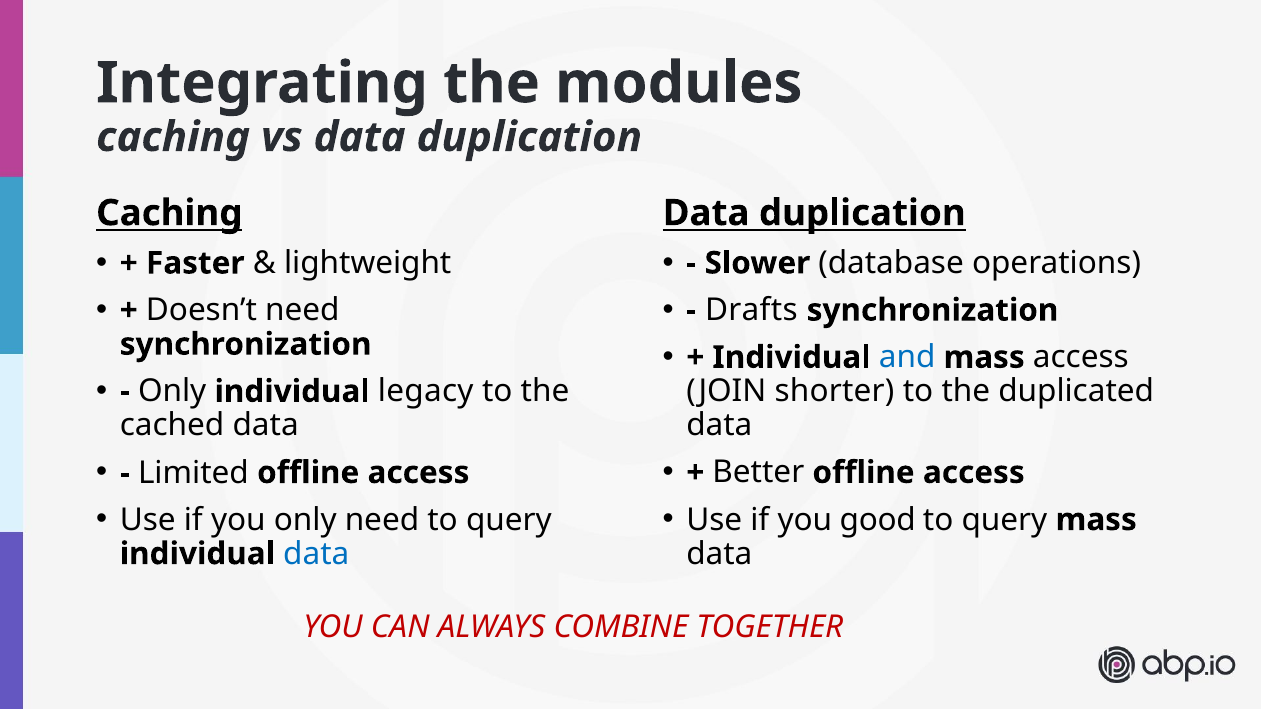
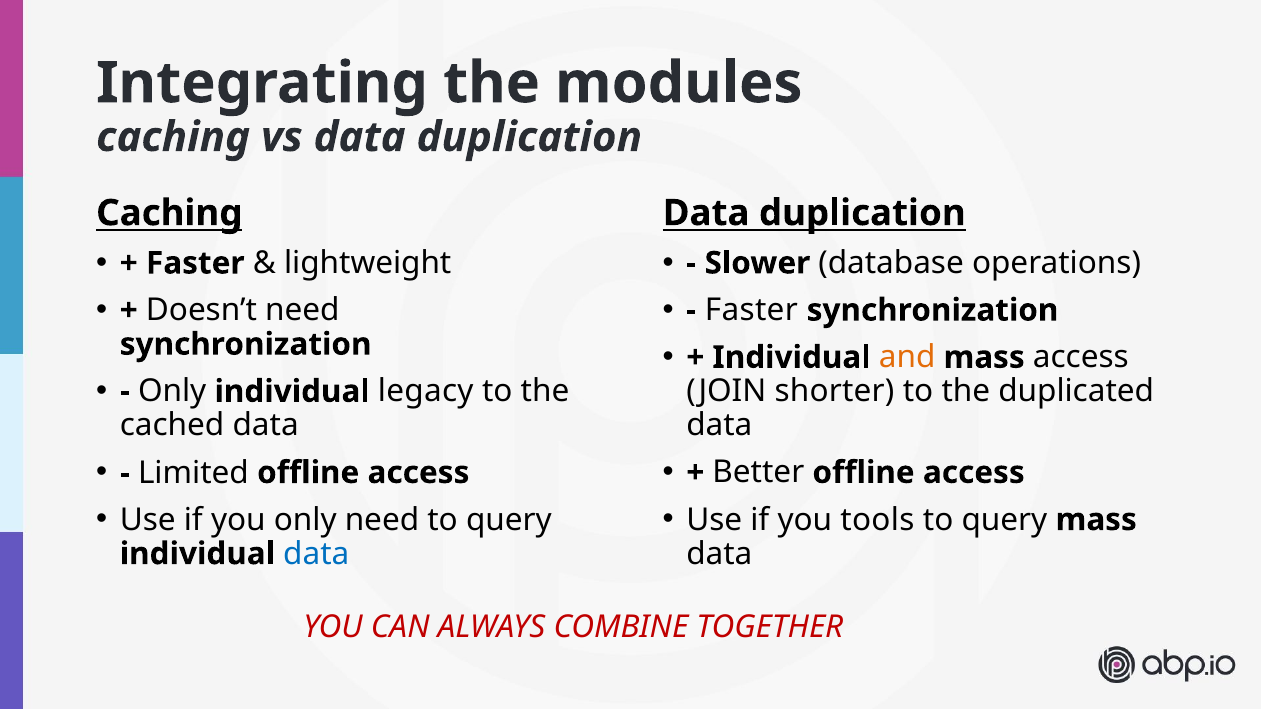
Drafts at (751, 310): Drafts -> Faster
and colour: blue -> orange
good: good -> tools
